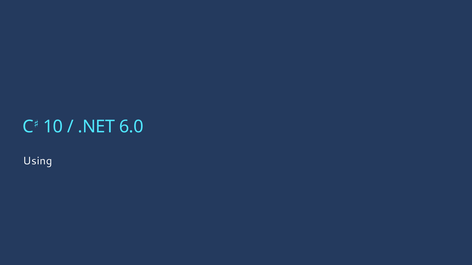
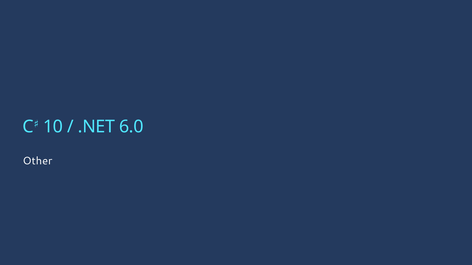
Using: Using -> Other
